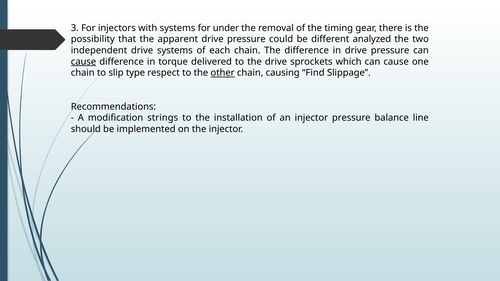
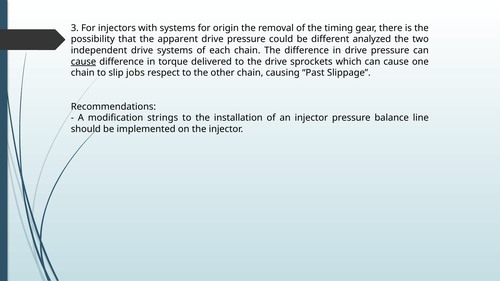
under: under -> origin
type: type -> jobs
other underline: present -> none
Find: Find -> Past
